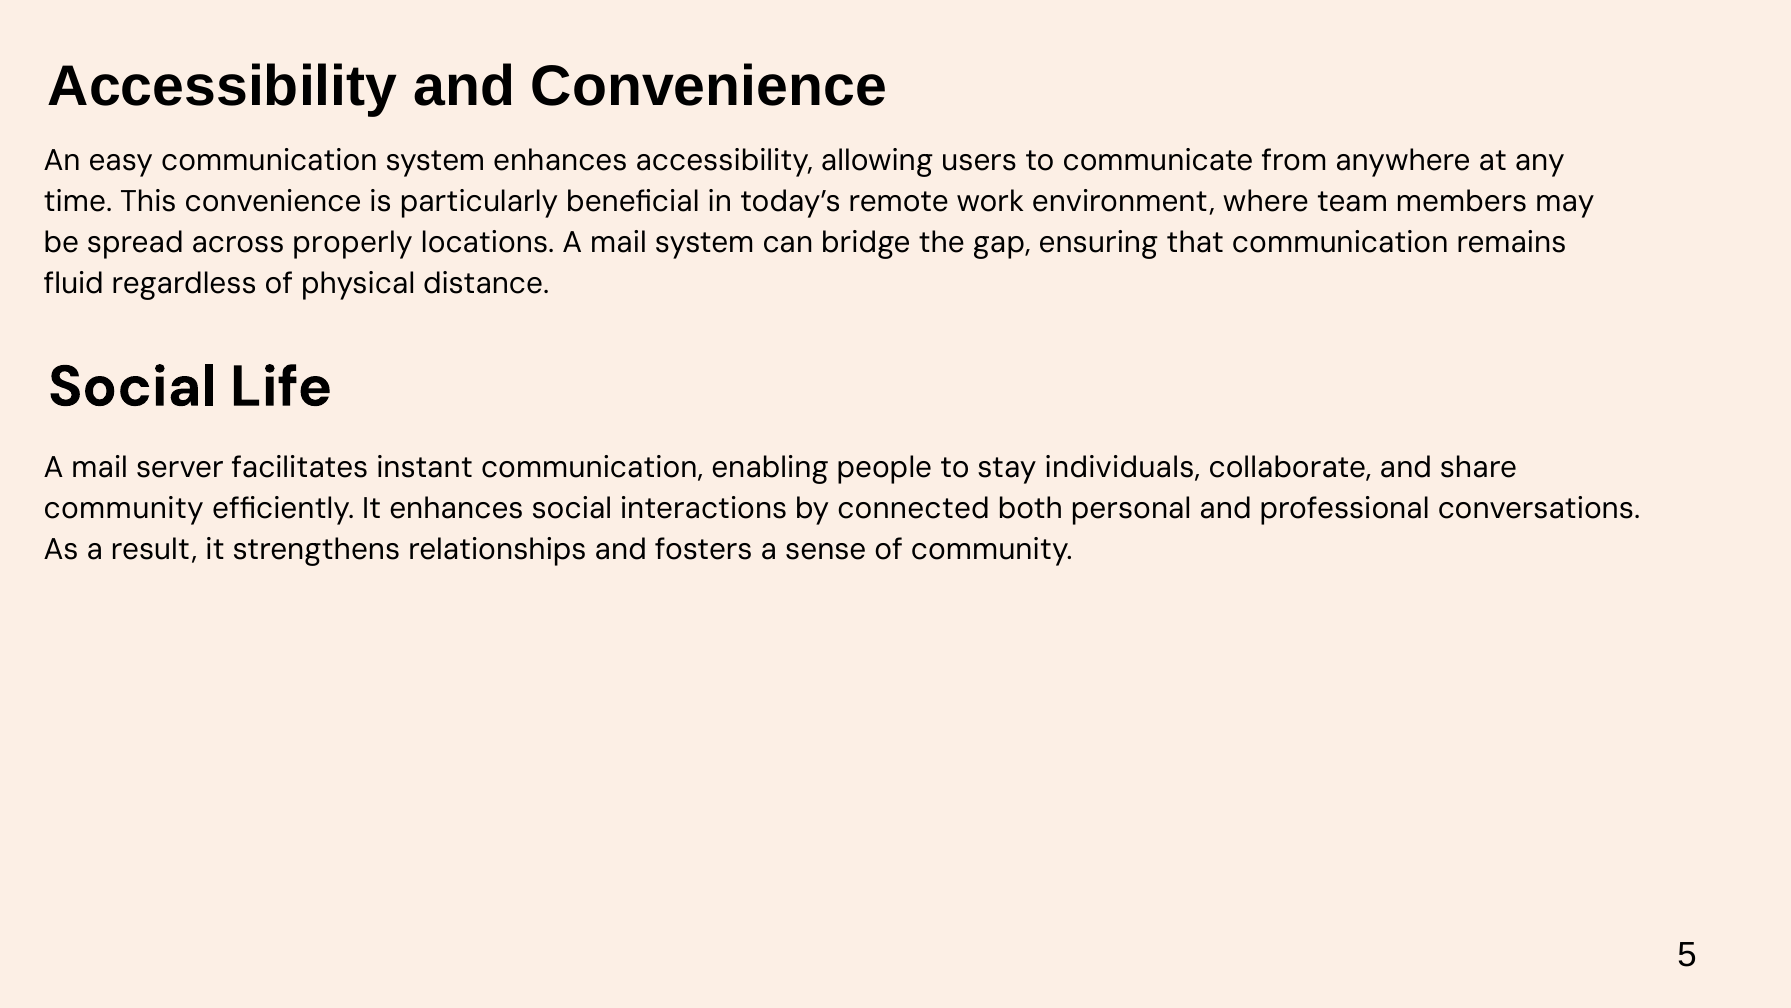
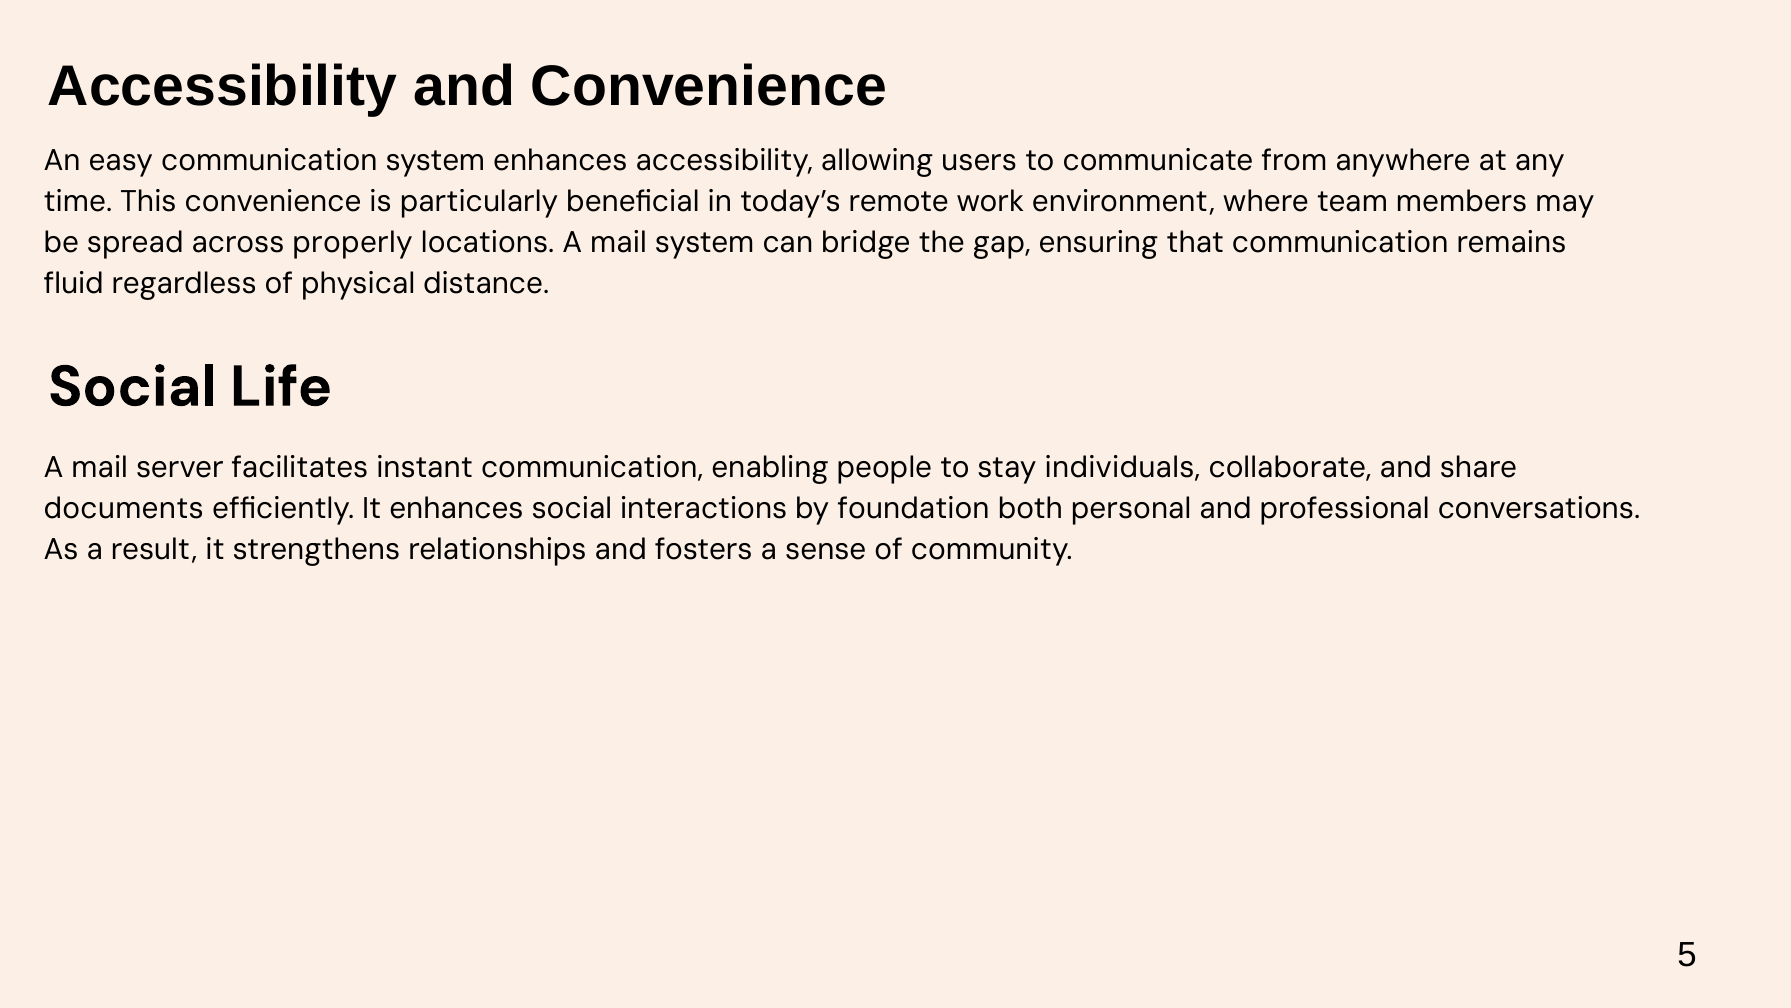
community at (124, 508): community -> documents
connected: connected -> foundation
